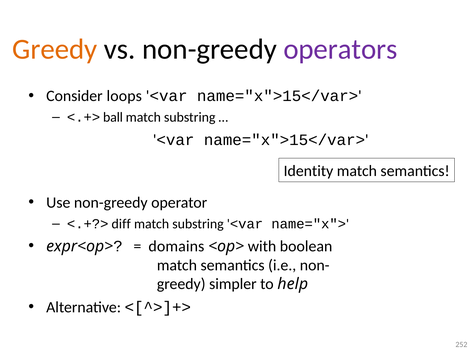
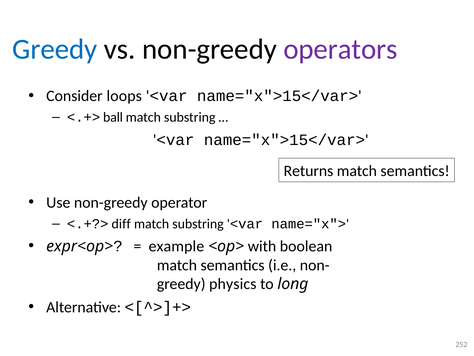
Greedy at (55, 49) colour: orange -> blue
Identity: Identity -> Returns
domains: domains -> example
simpler: simpler -> physics
help: help -> long
